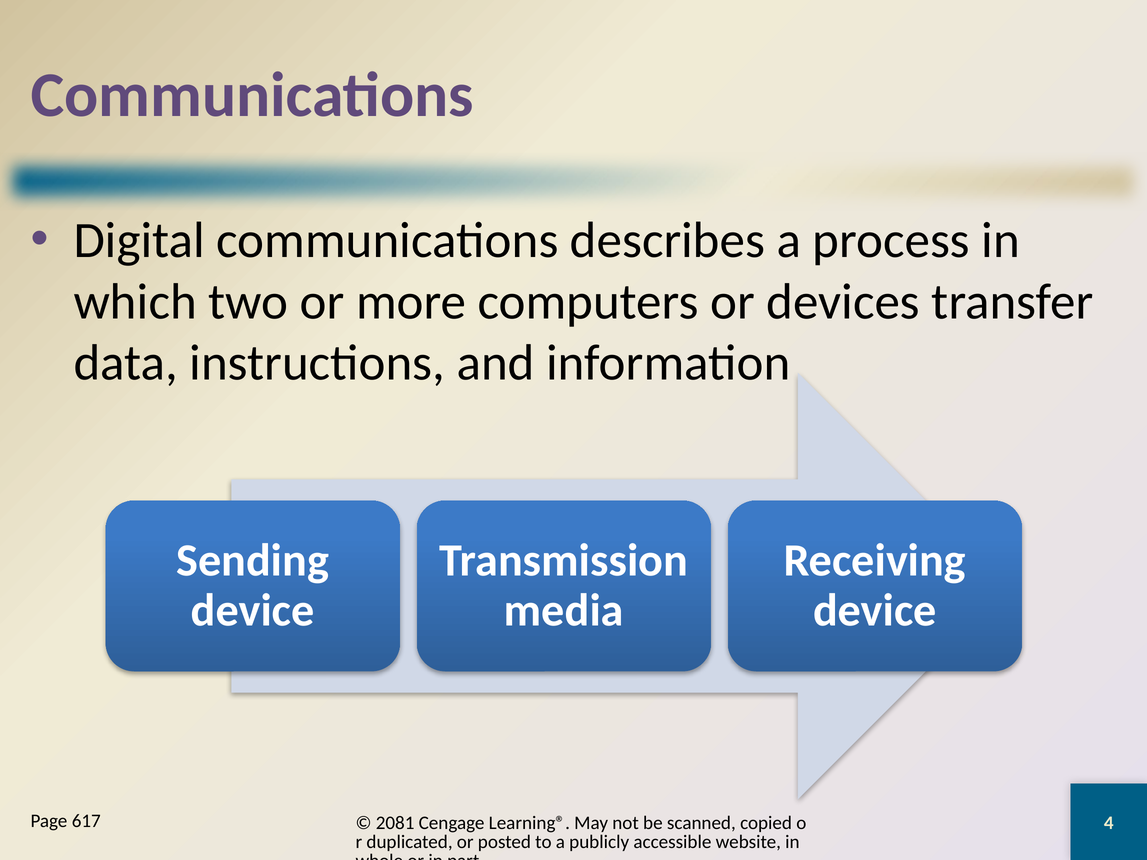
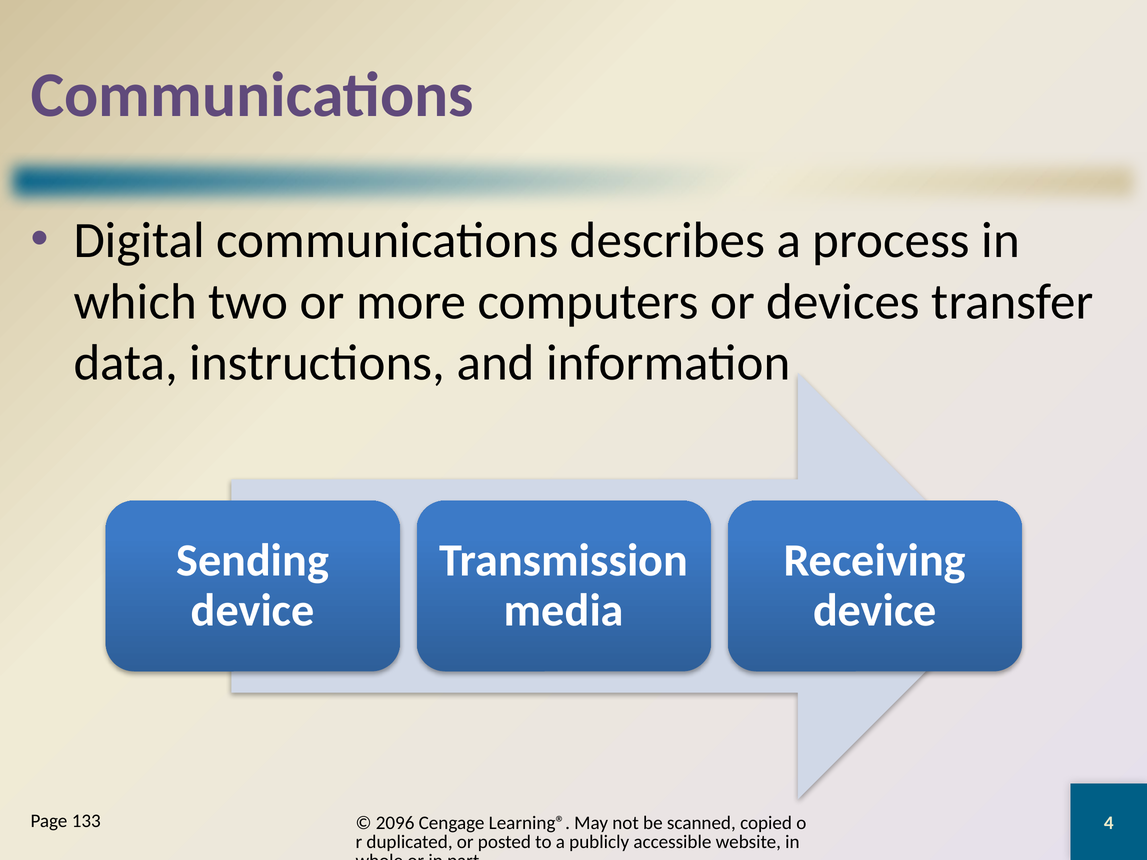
617: 617 -> 133
2081: 2081 -> 2096
